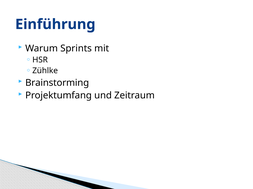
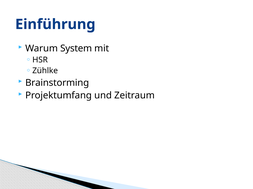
Sprints: Sprints -> System
